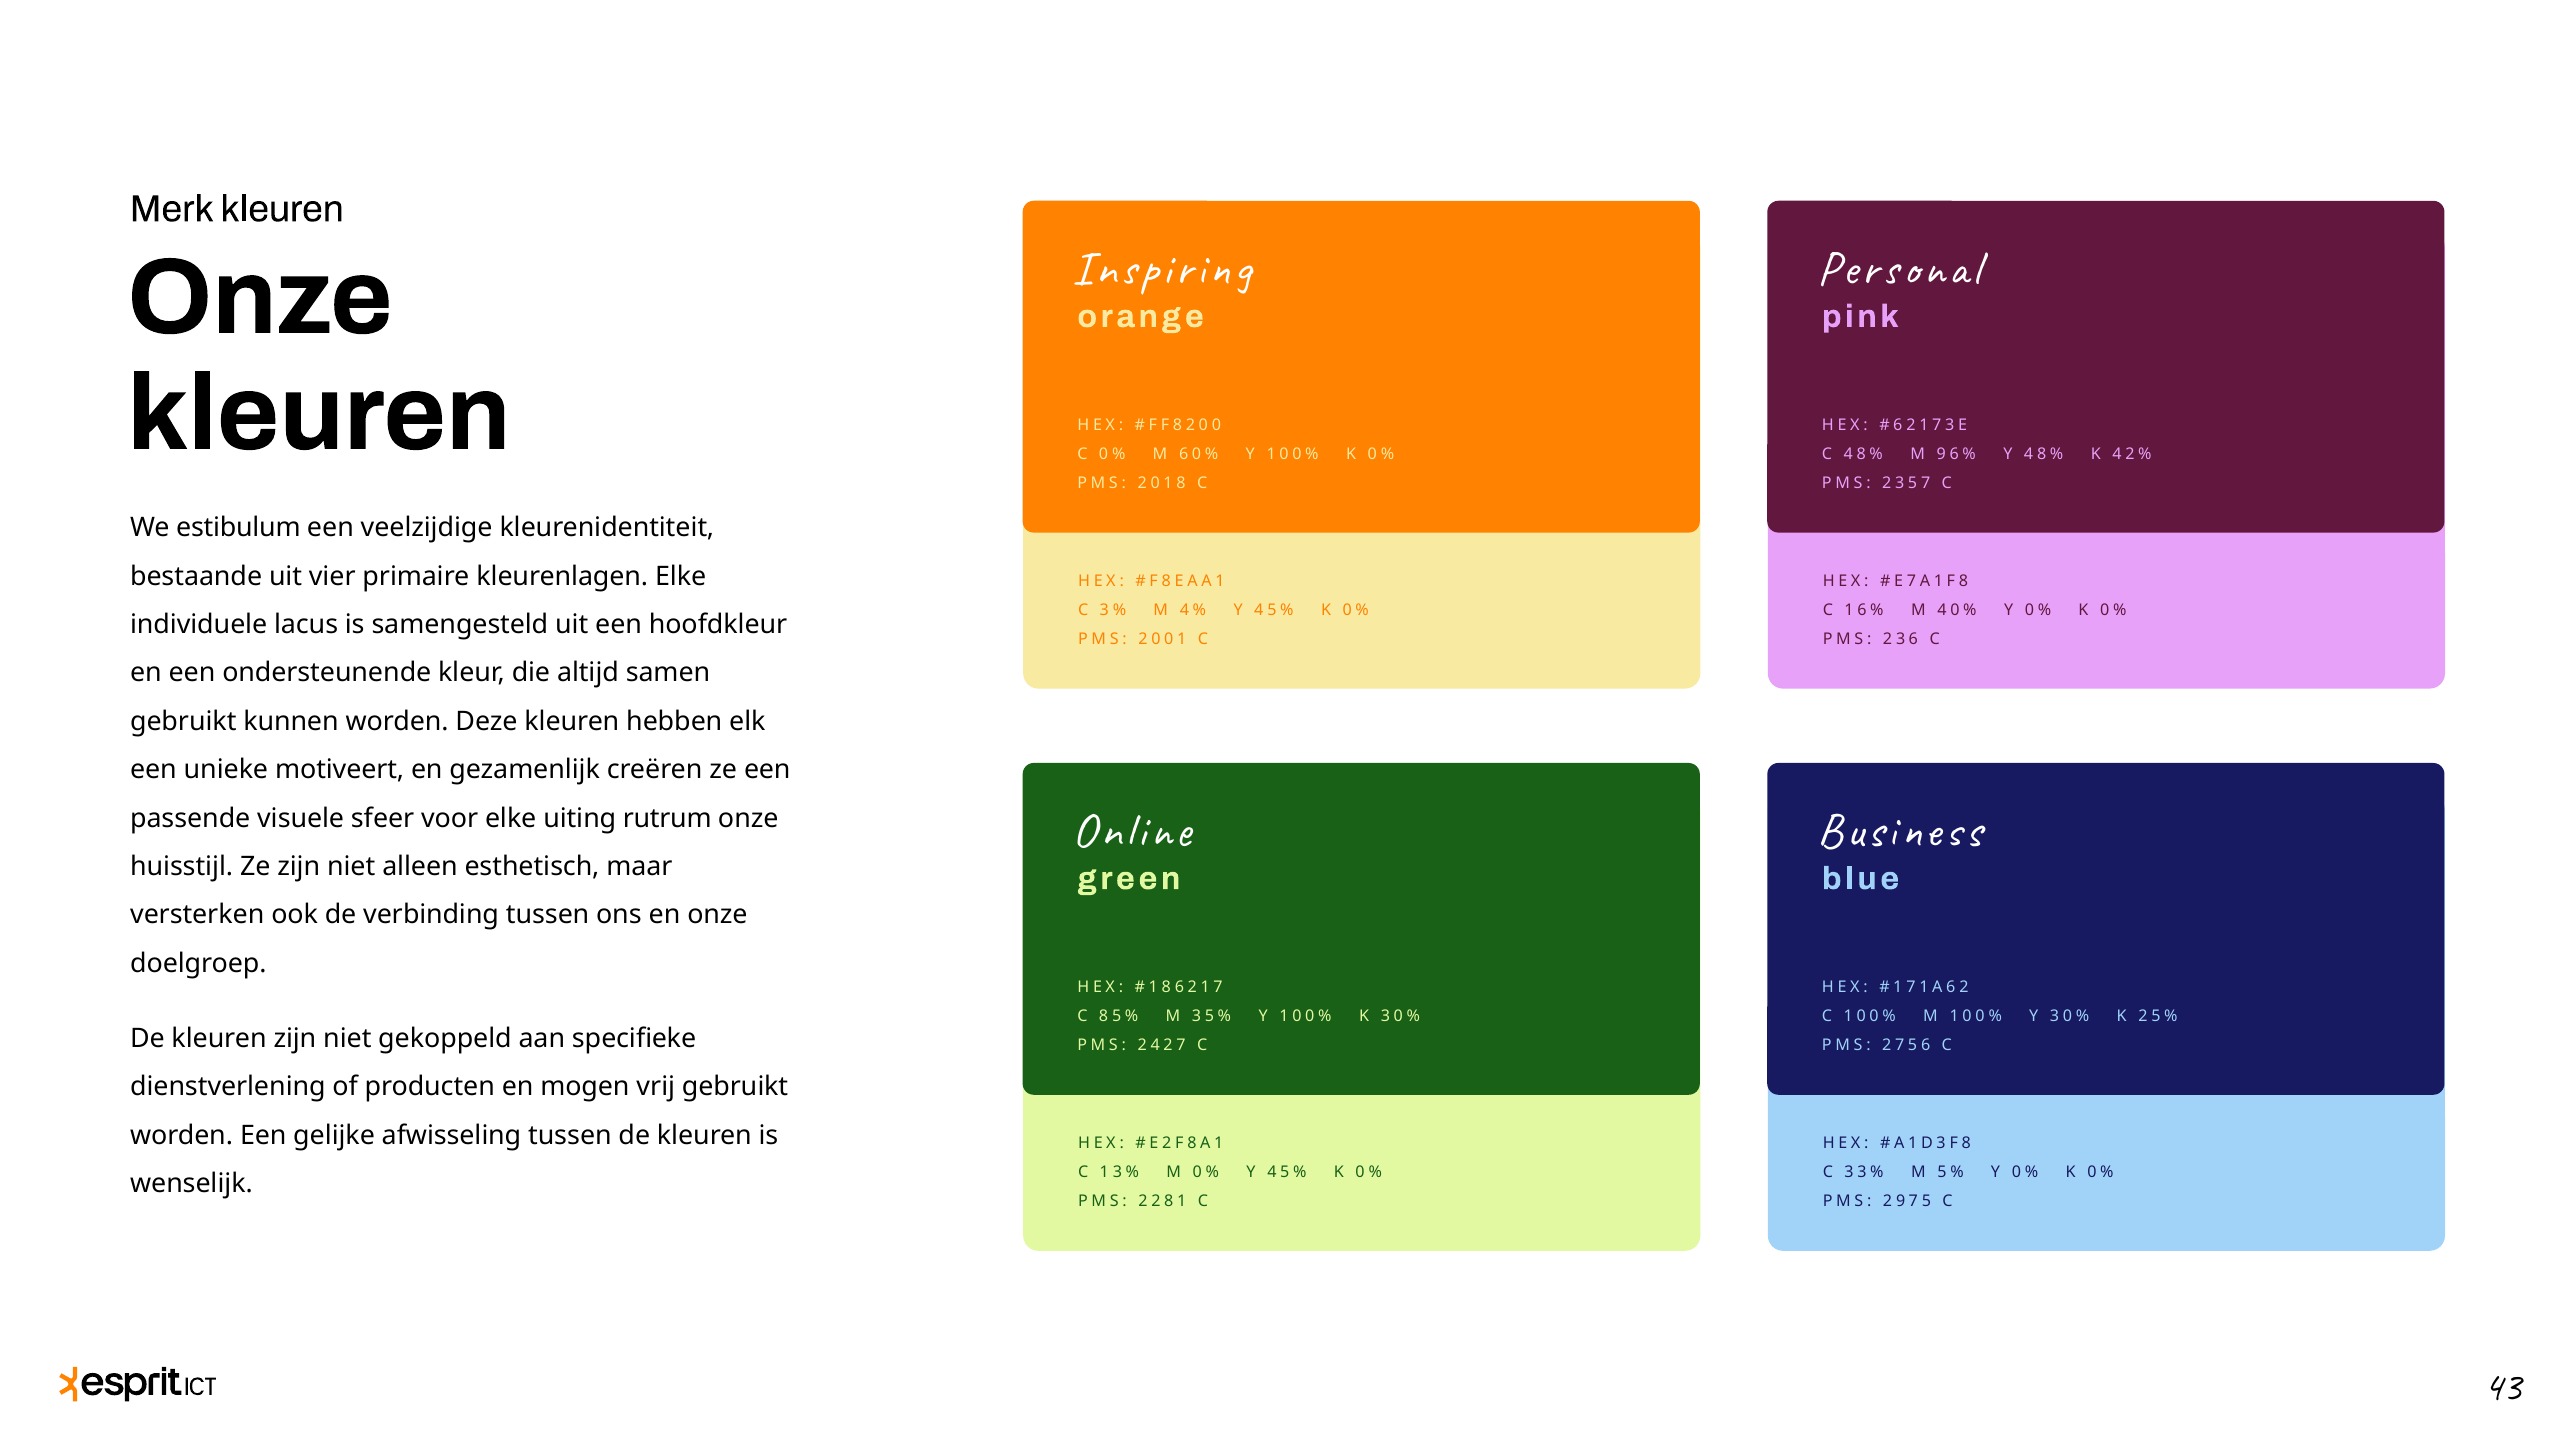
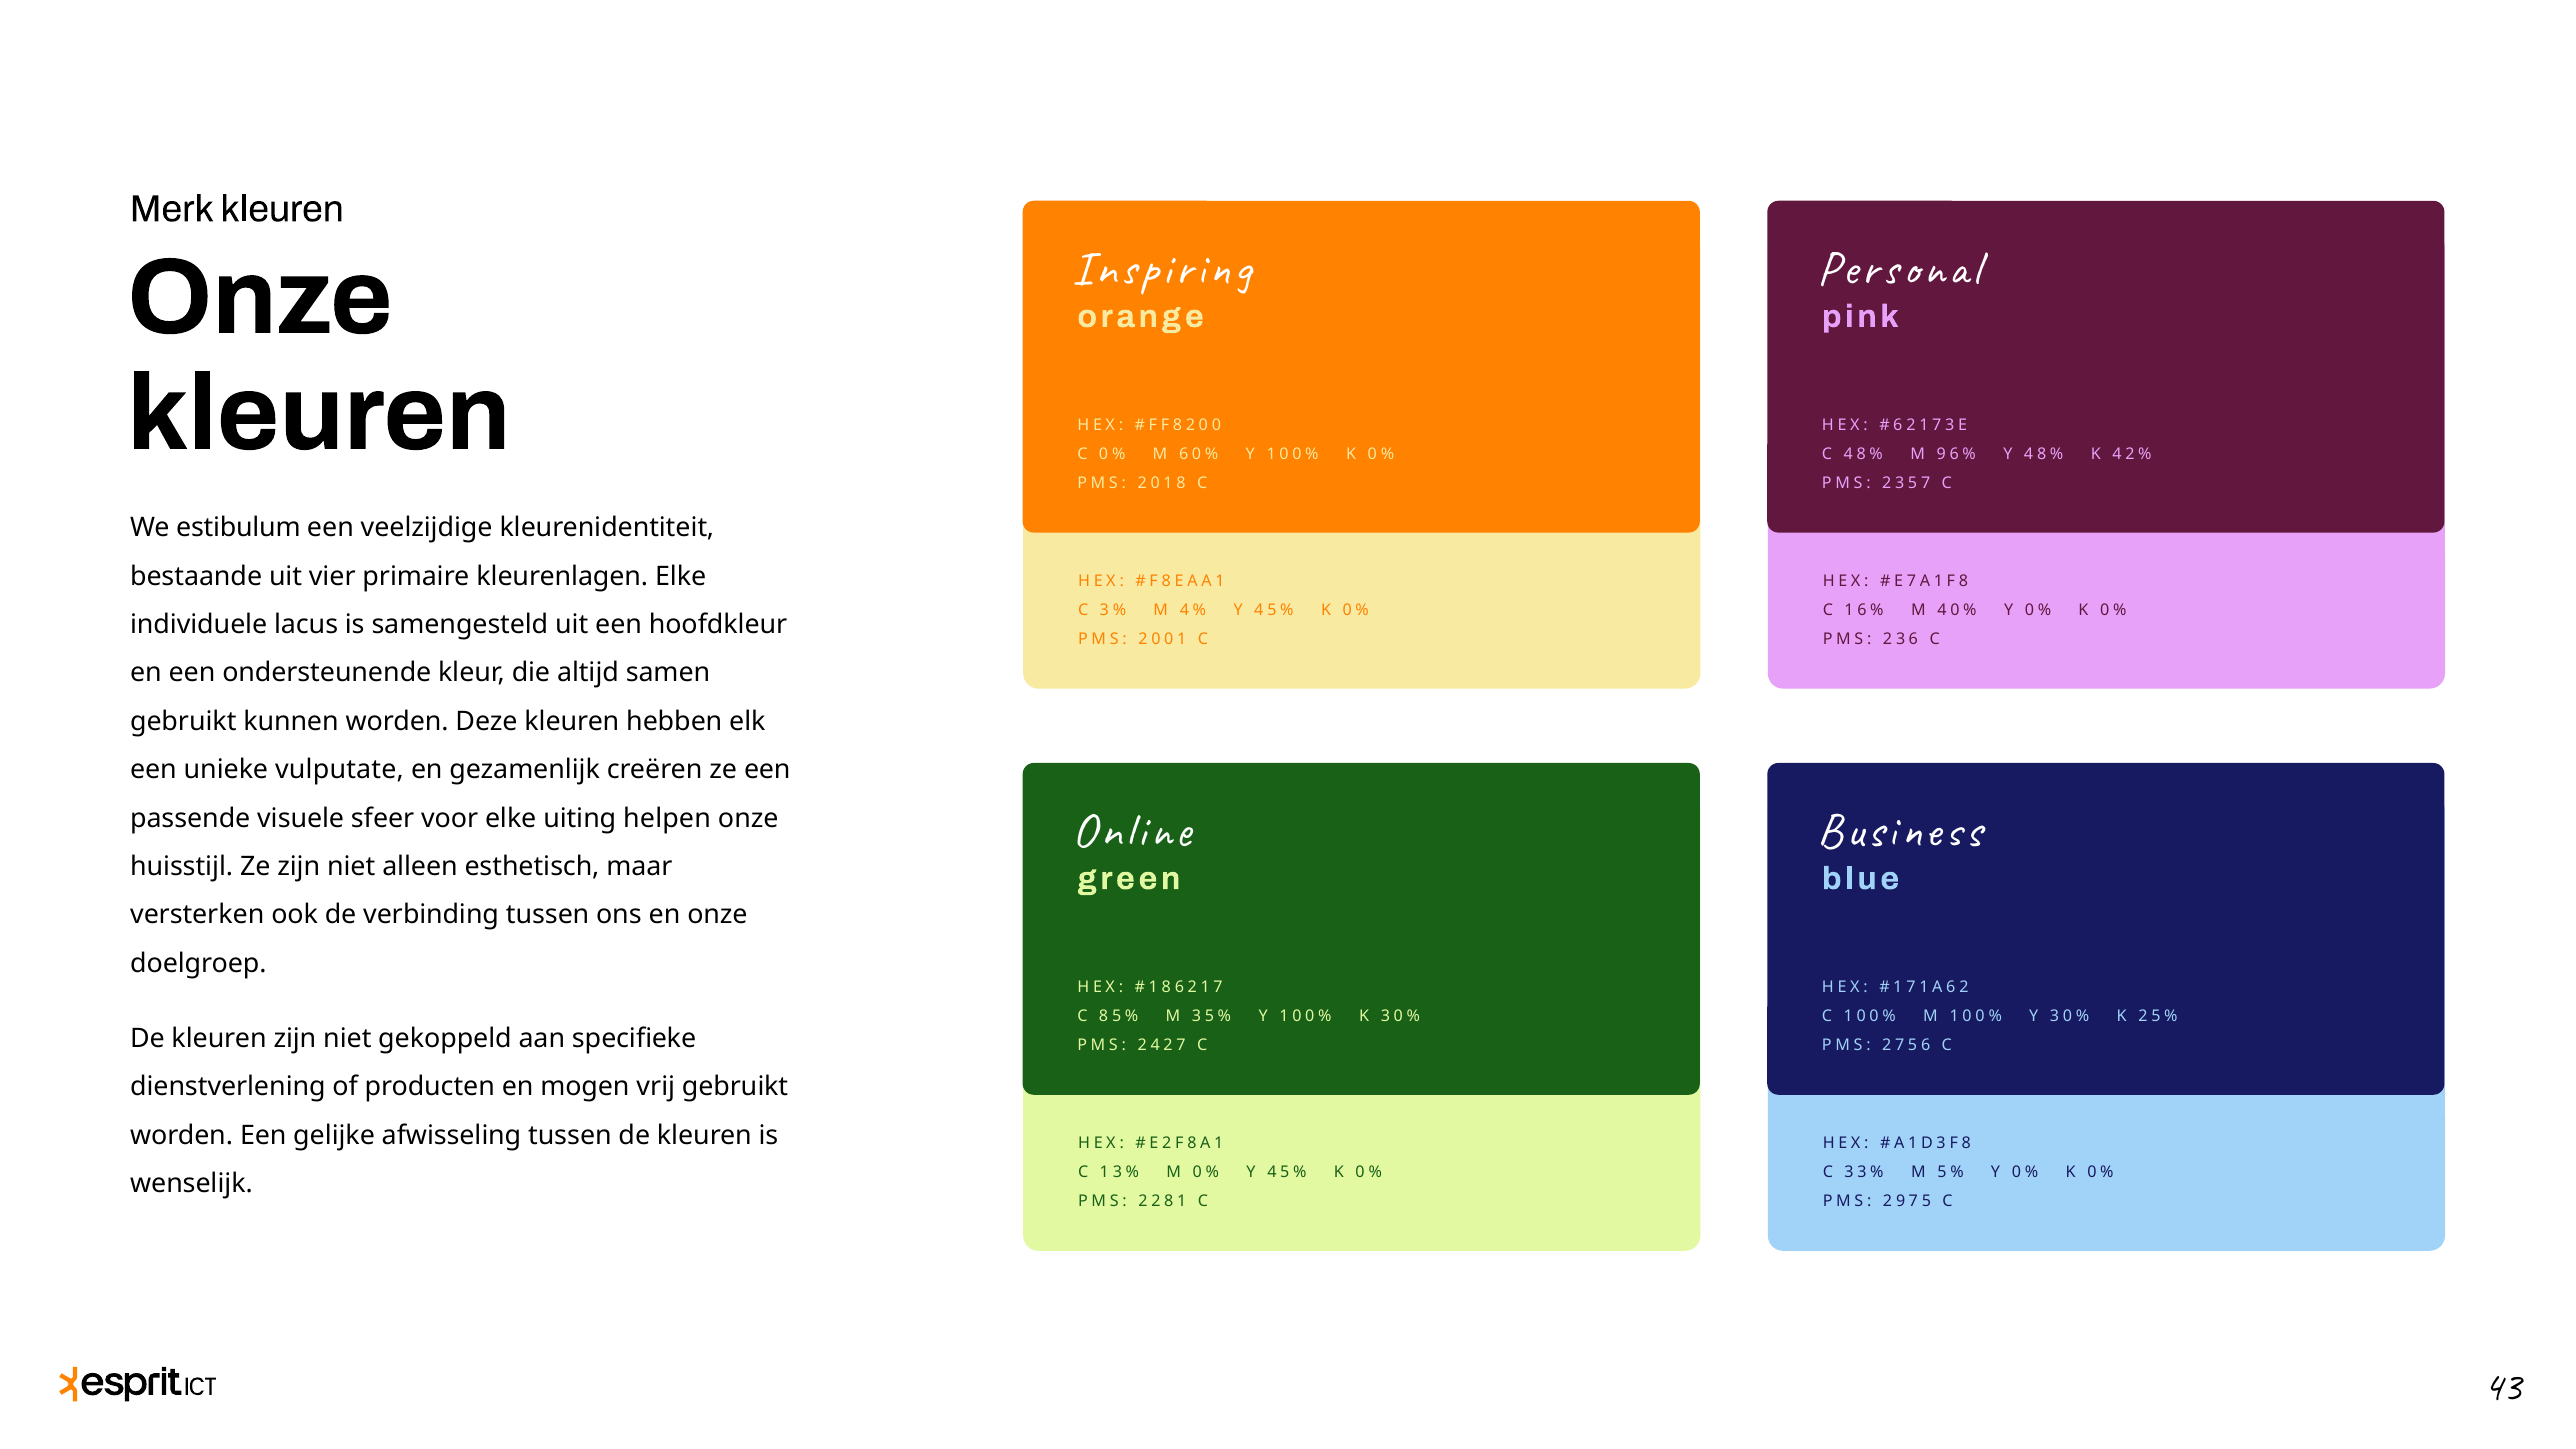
motiveert: motiveert -> vulputate
rutrum: rutrum -> helpen
